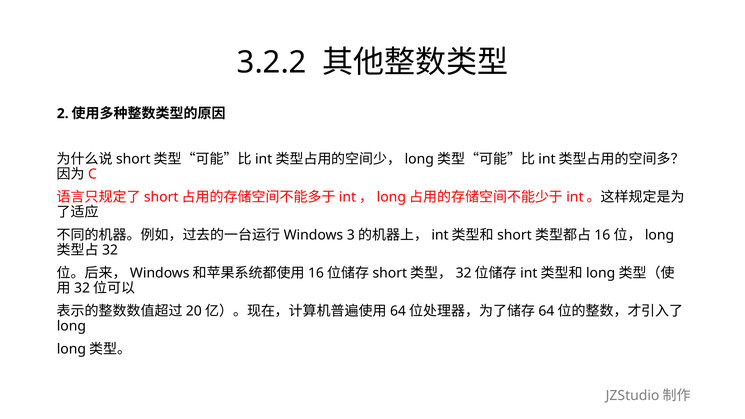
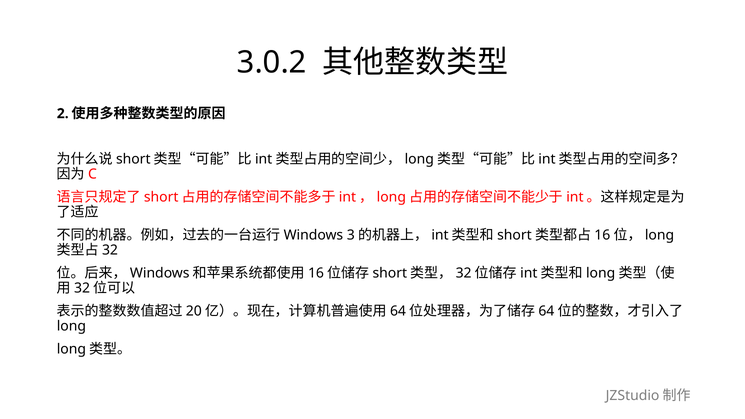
3.2.2: 3.2.2 -> 3.0.2
